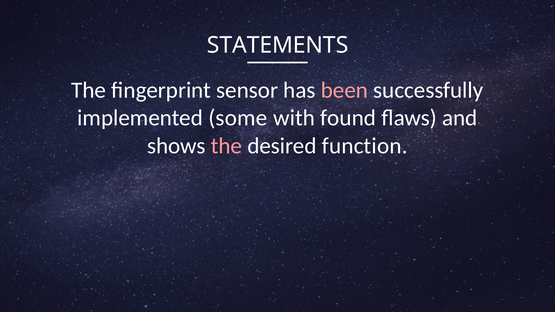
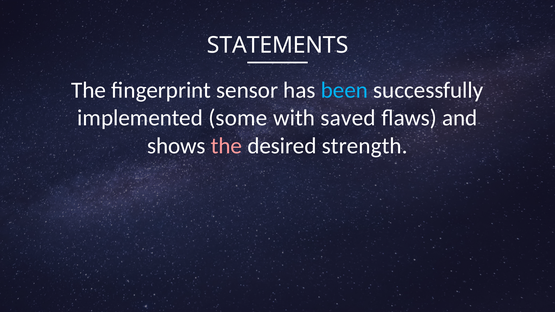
been colour: pink -> light blue
found: found -> saved
function: function -> strength
